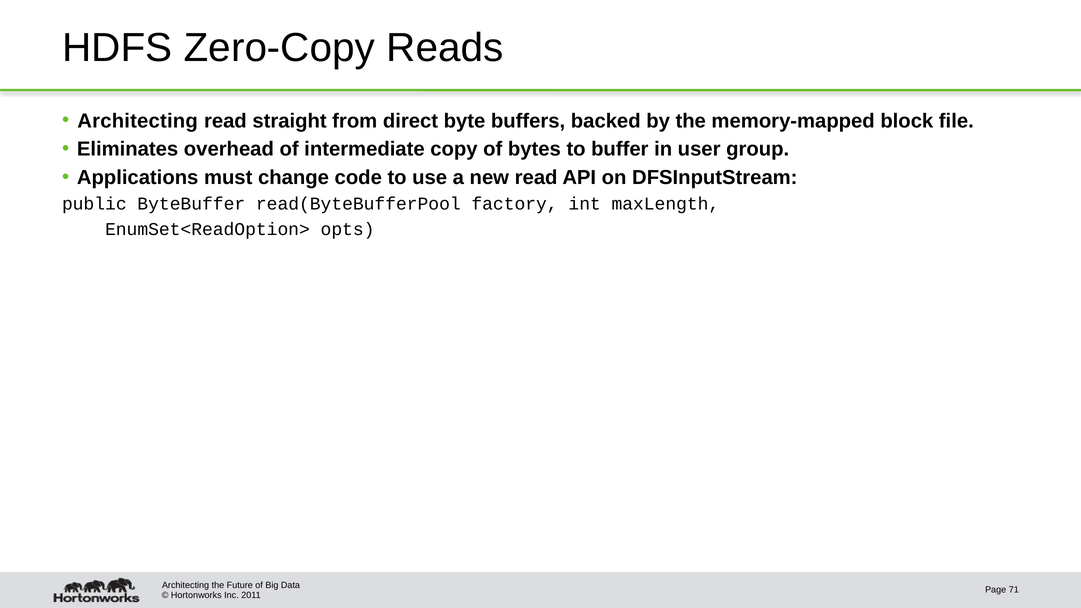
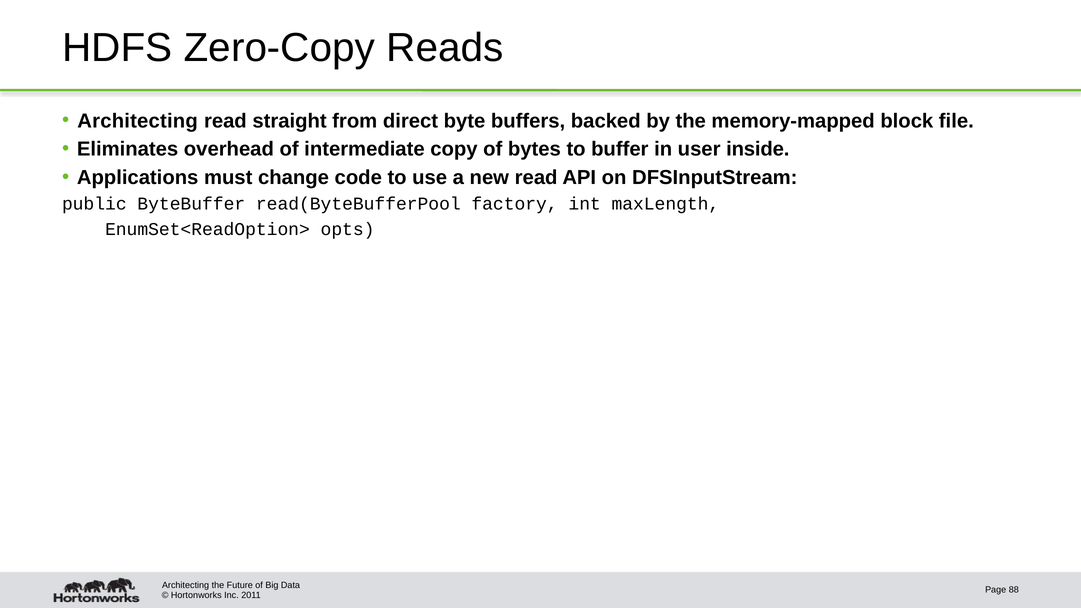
group: group -> inside
71: 71 -> 88
